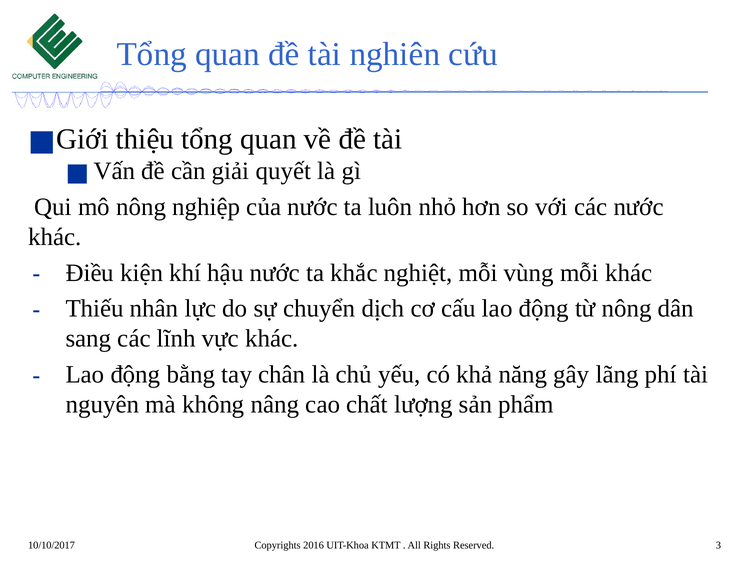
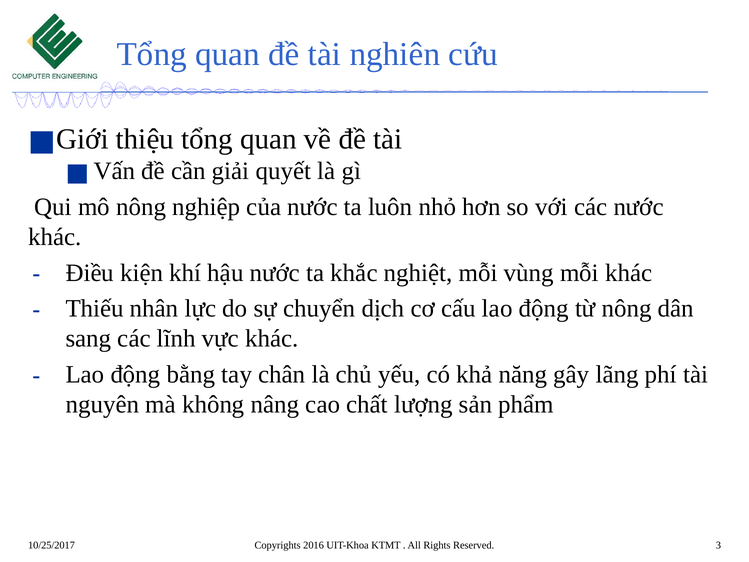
10/10/2017: 10/10/2017 -> 10/25/2017
